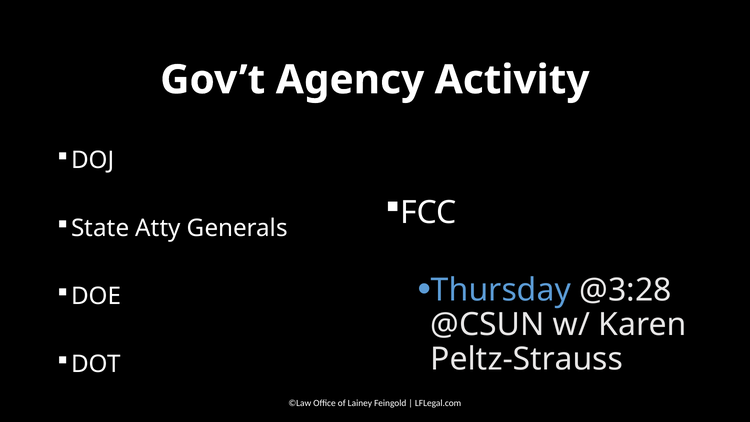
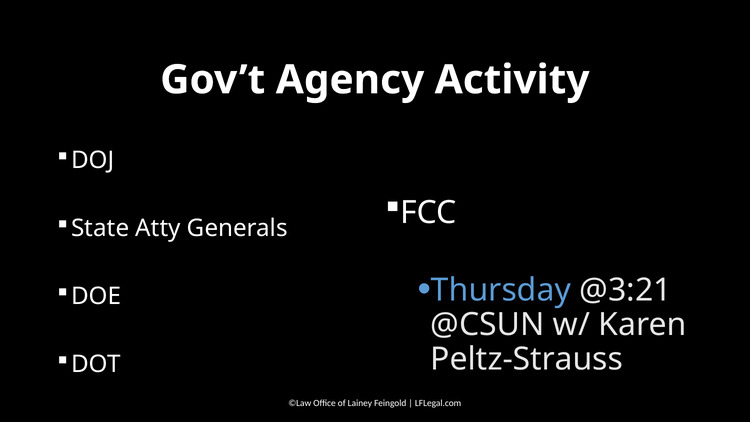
@3:28: @3:28 -> @3:21
